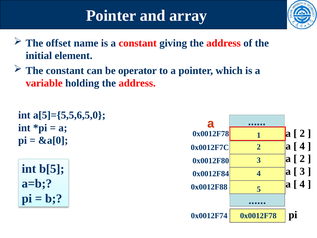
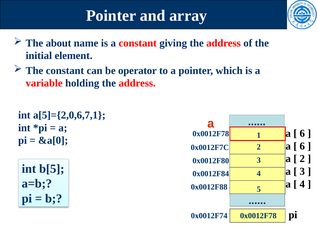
offset: offset -> about
a[5]={5,5,6,5,0: a[5]={5,5,6,5,0 -> a[5]={2,0,6,7,1
2 at (302, 133): 2 -> 6
4 at (302, 146): 4 -> 6
